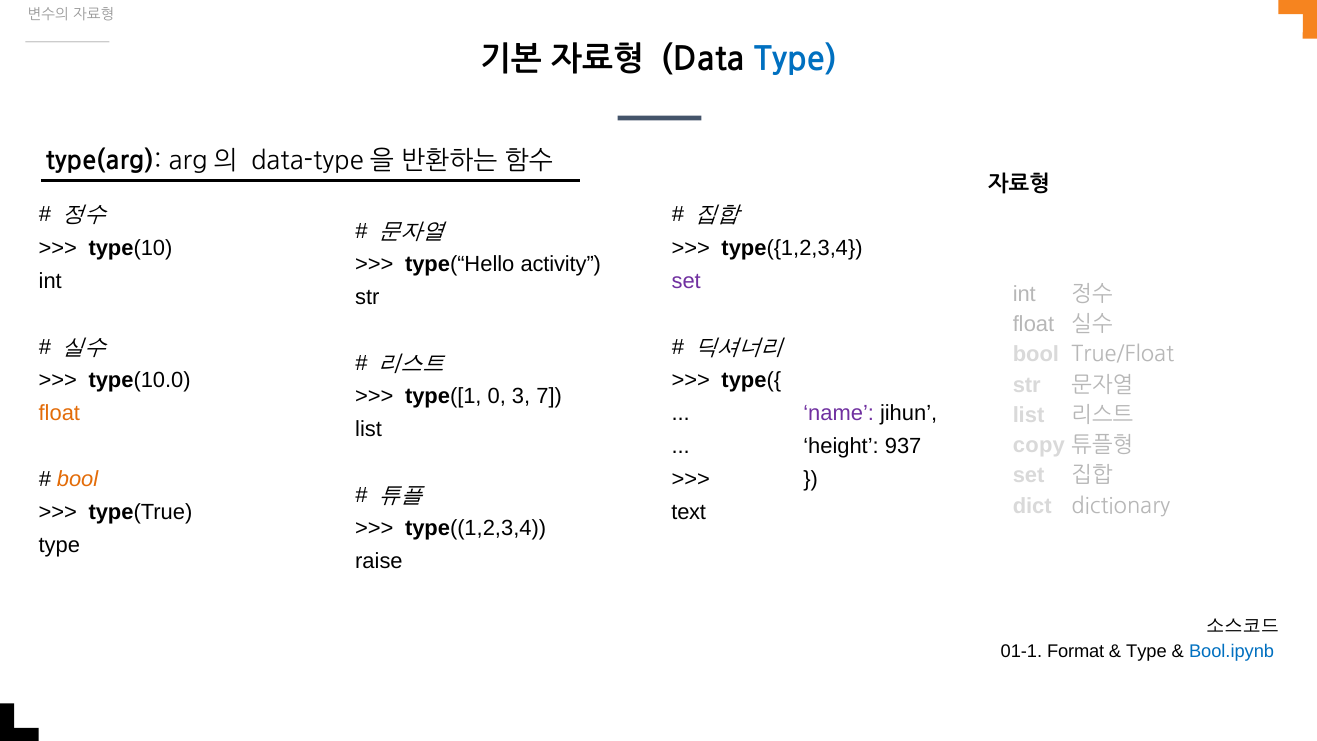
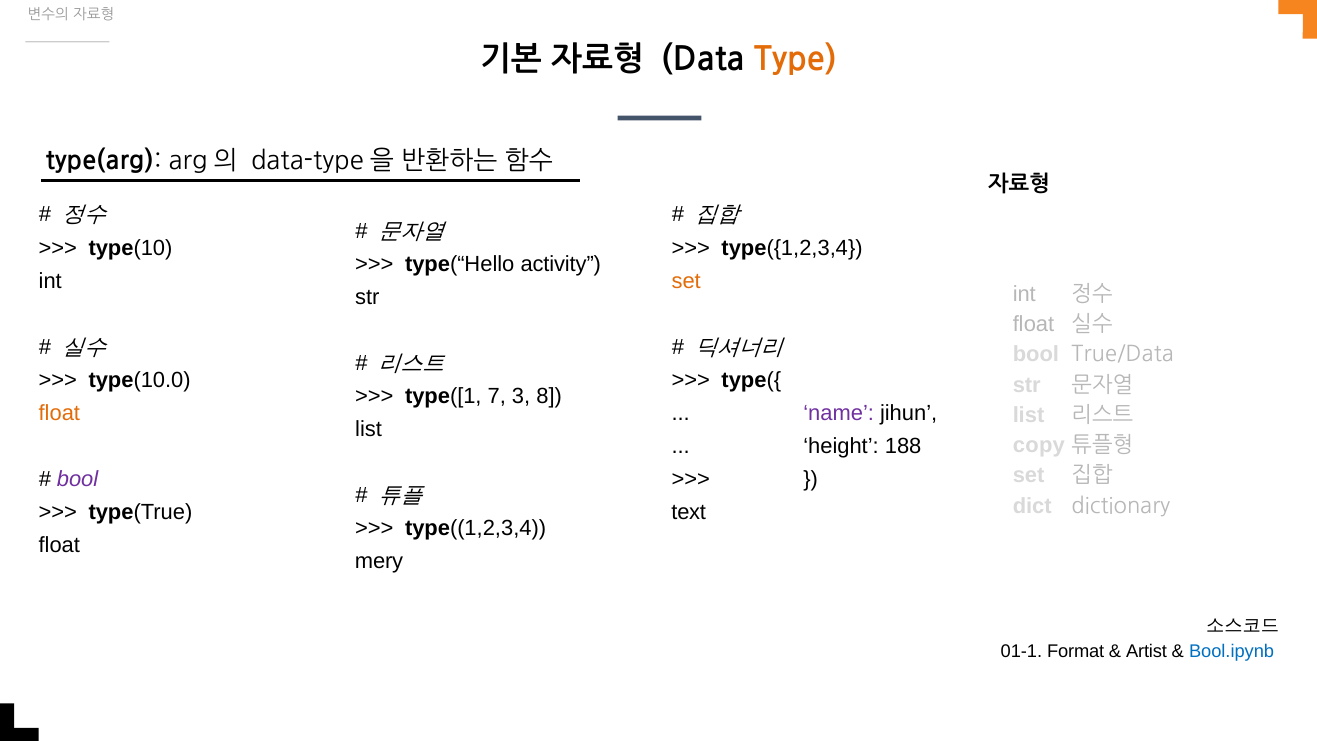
Type at (795, 60) colour: blue -> orange
set at (686, 281) colour: purple -> orange
True/Float: True/Float -> True/Data
0: 0 -> 7
7: 7 -> 8
937: 937 -> 188
bool at (78, 479) colour: orange -> purple
type at (59, 545): type -> float
raise: raise -> mery
Type at (1146, 651): Type -> Artist
